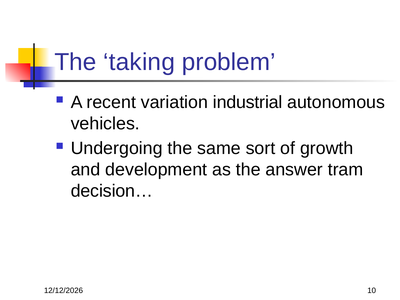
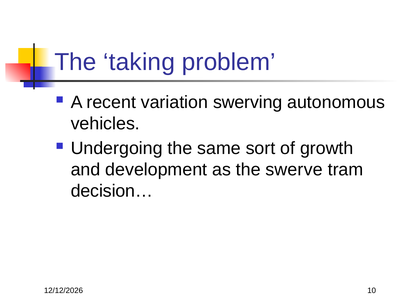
industrial: industrial -> swerving
answer: answer -> swerve
